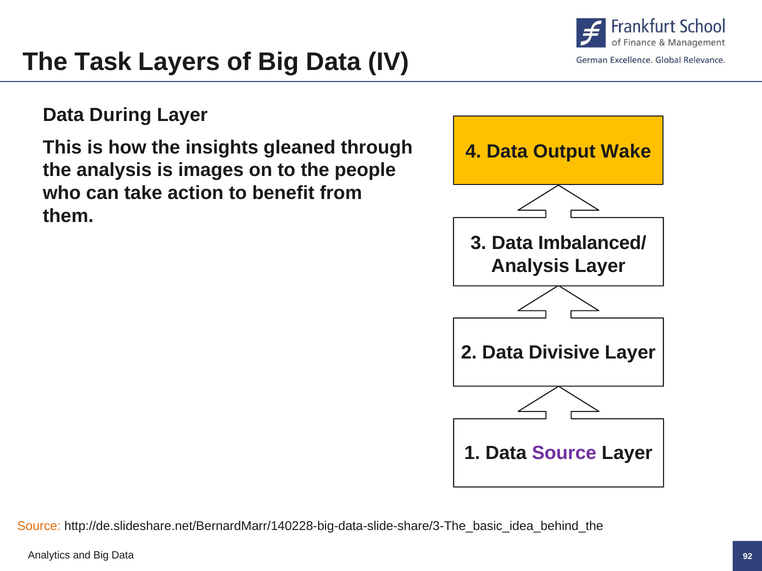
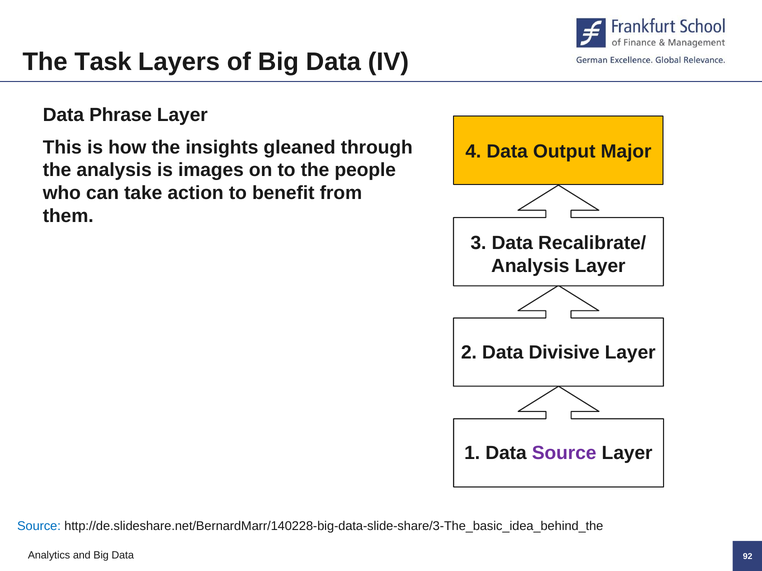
During: During -> Phrase
Wake: Wake -> Major
Imbalanced/: Imbalanced/ -> Recalibrate/
Source at (39, 527) colour: orange -> blue
